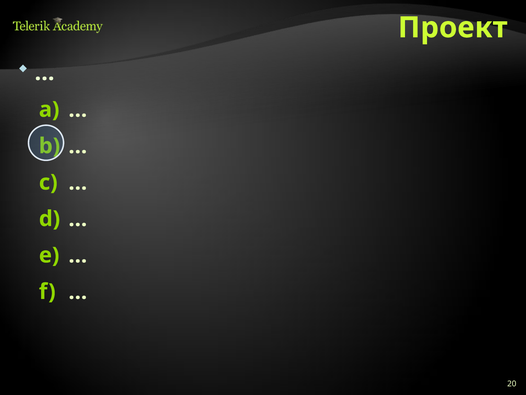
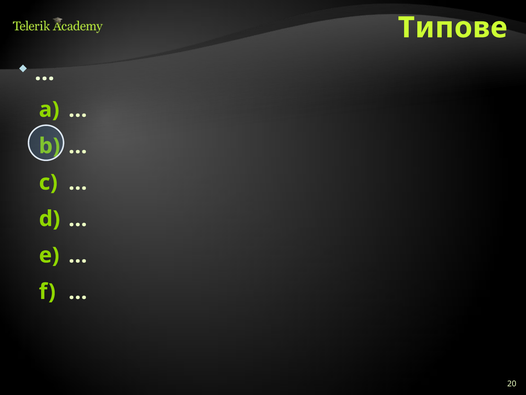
Проект: Проект -> Типове
